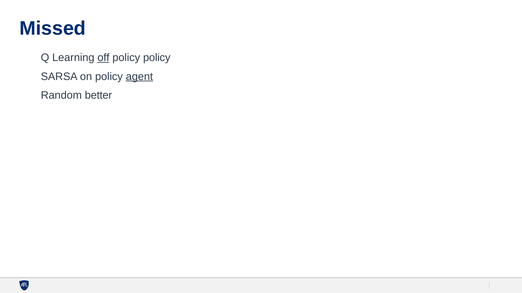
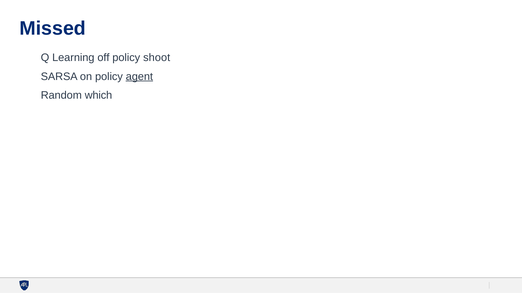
off underline: present -> none
policy policy: policy -> shoot
better: better -> which
